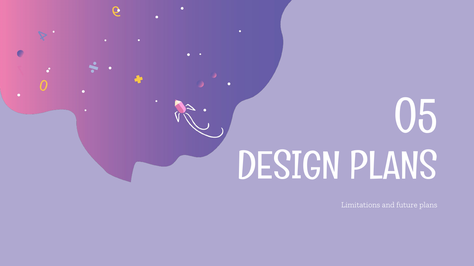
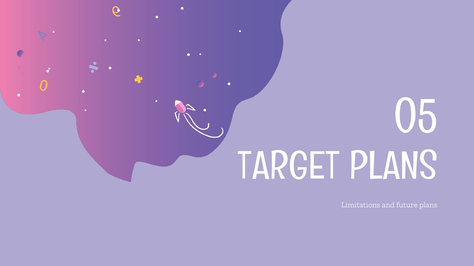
DESIGN: DESIGN -> TARGET
